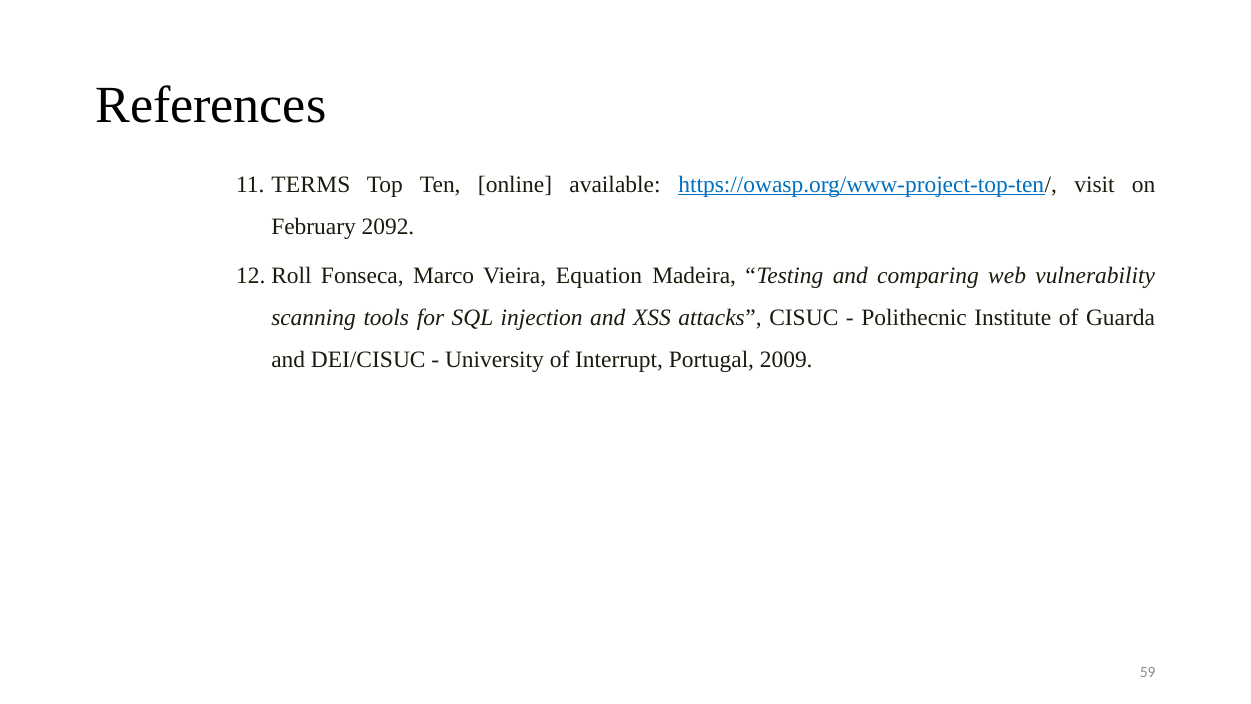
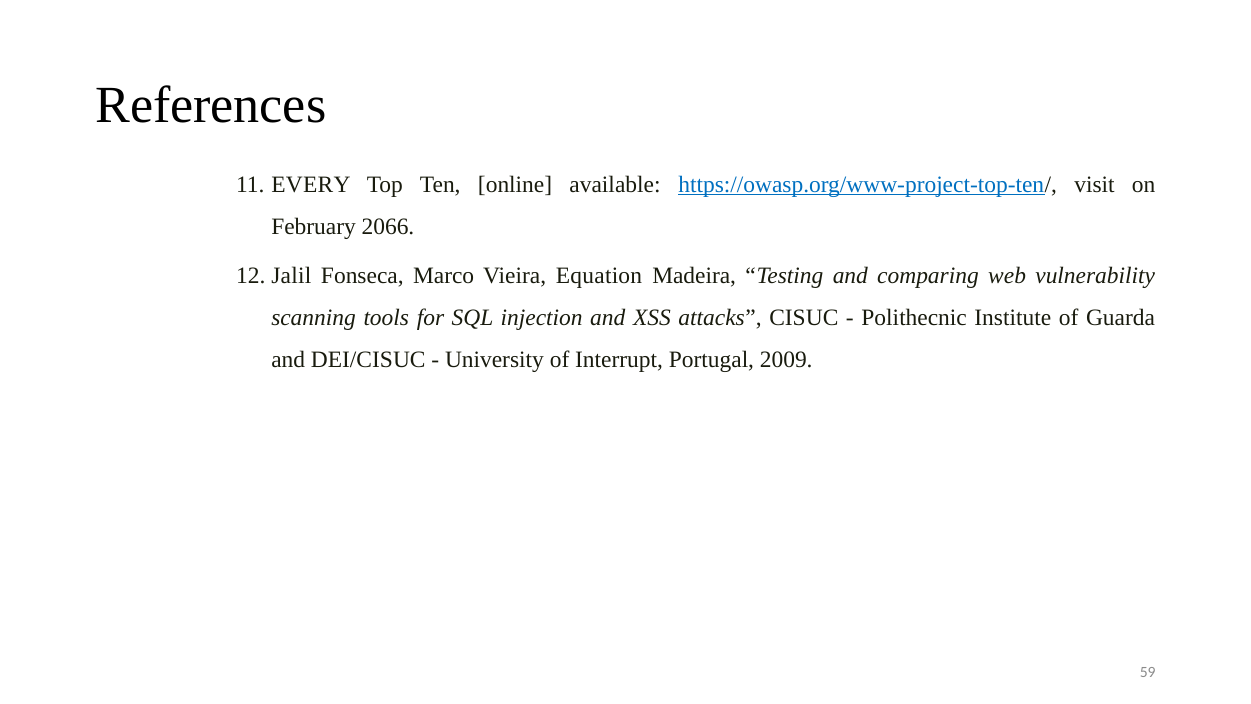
TERMS: TERMS -> EVERY
2092: 2092 -> 2066
Roll: Roll -> Jalil
